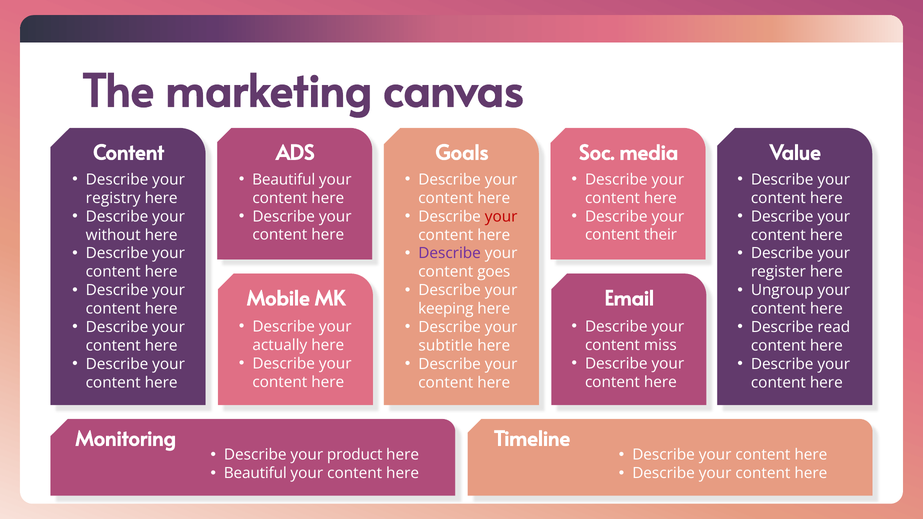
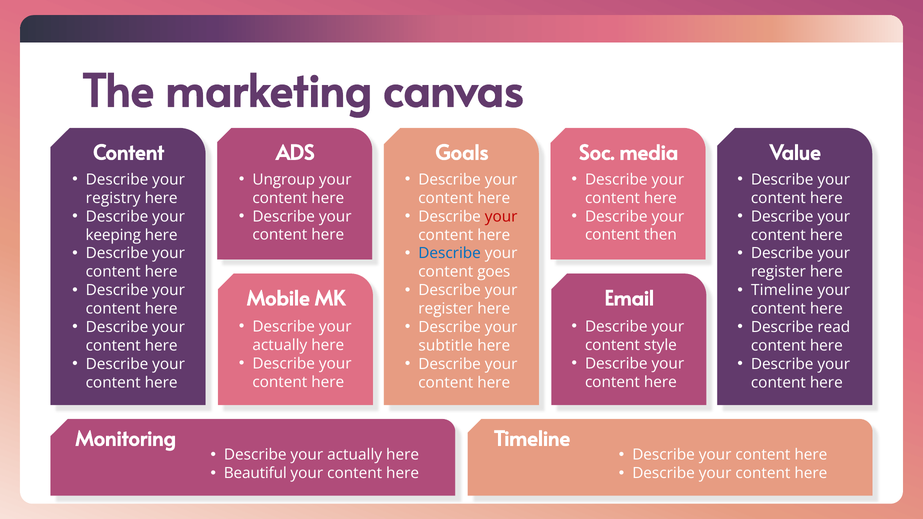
Beautiful at (284, 180): Beautiful -> Ungroup
without: without -> keeping
their: their -> then
Describe at (450, 254) colour: purple -> blue
Ungroup at (782, 290): Ungroup -> Timeline
keeping at (446, 309): keeping -> register
miss: miss -> style
product at (355, 455): product -> actually
